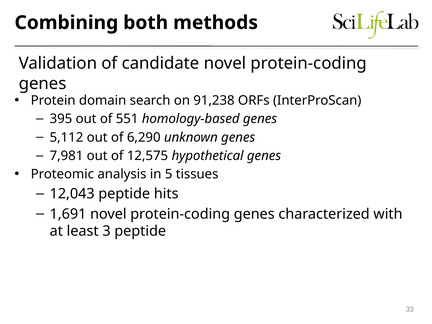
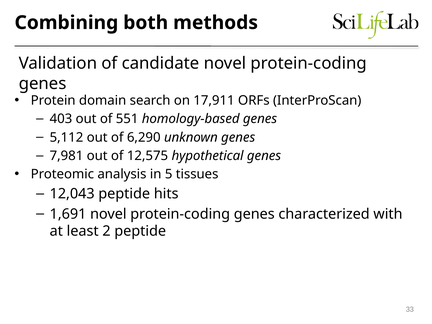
91,238: 91,238 -> 17,911
395: 395 -> 403
3: 3 -> 2
